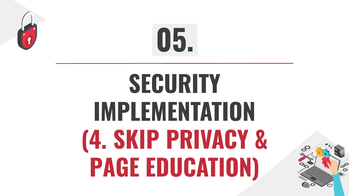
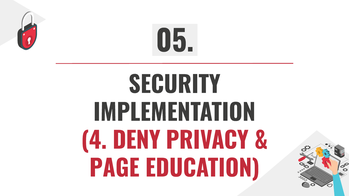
SKIP: SKIP -> DENY
